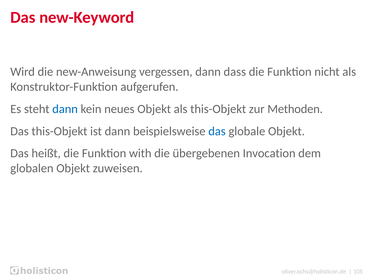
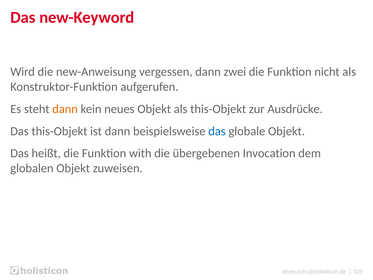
dass: dass -> zwei
dann at (65, 109) colour: blue -> orange
Methoden: Methoden -> Ausdrücke
